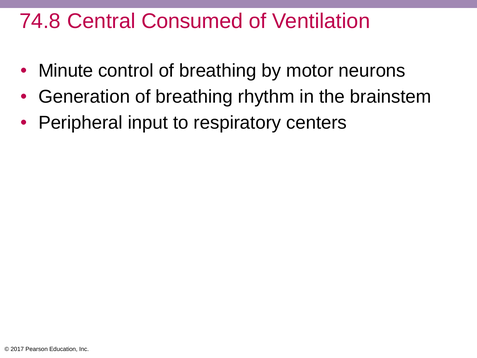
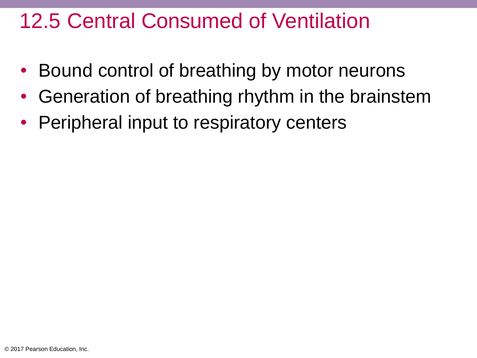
74.8: 74.8 -> 12.5
Minute: Minute -> Bound
